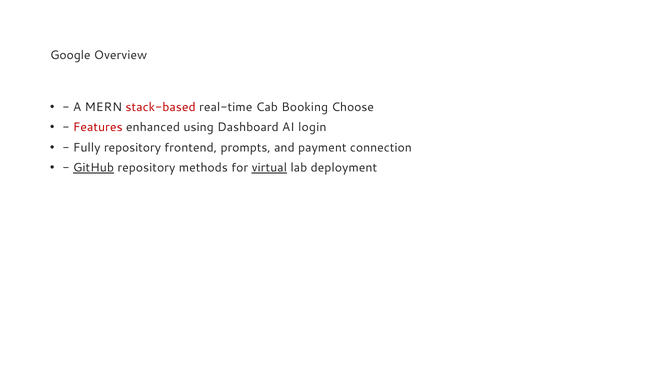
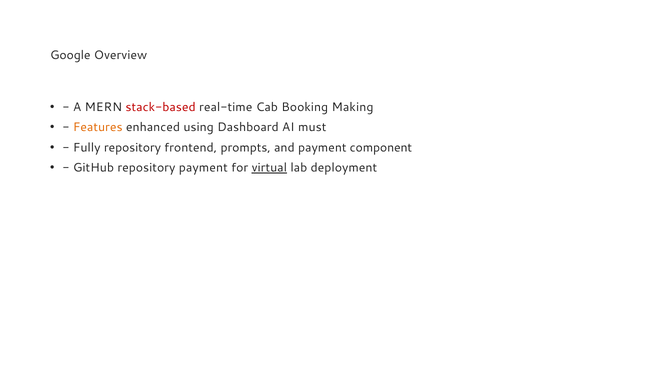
Choose: Choose -> Making
Features colour: red -> orange
login: login -> must
connection: connection -> component
GitHub underline: present -> none
repository methods: methods -> payment
